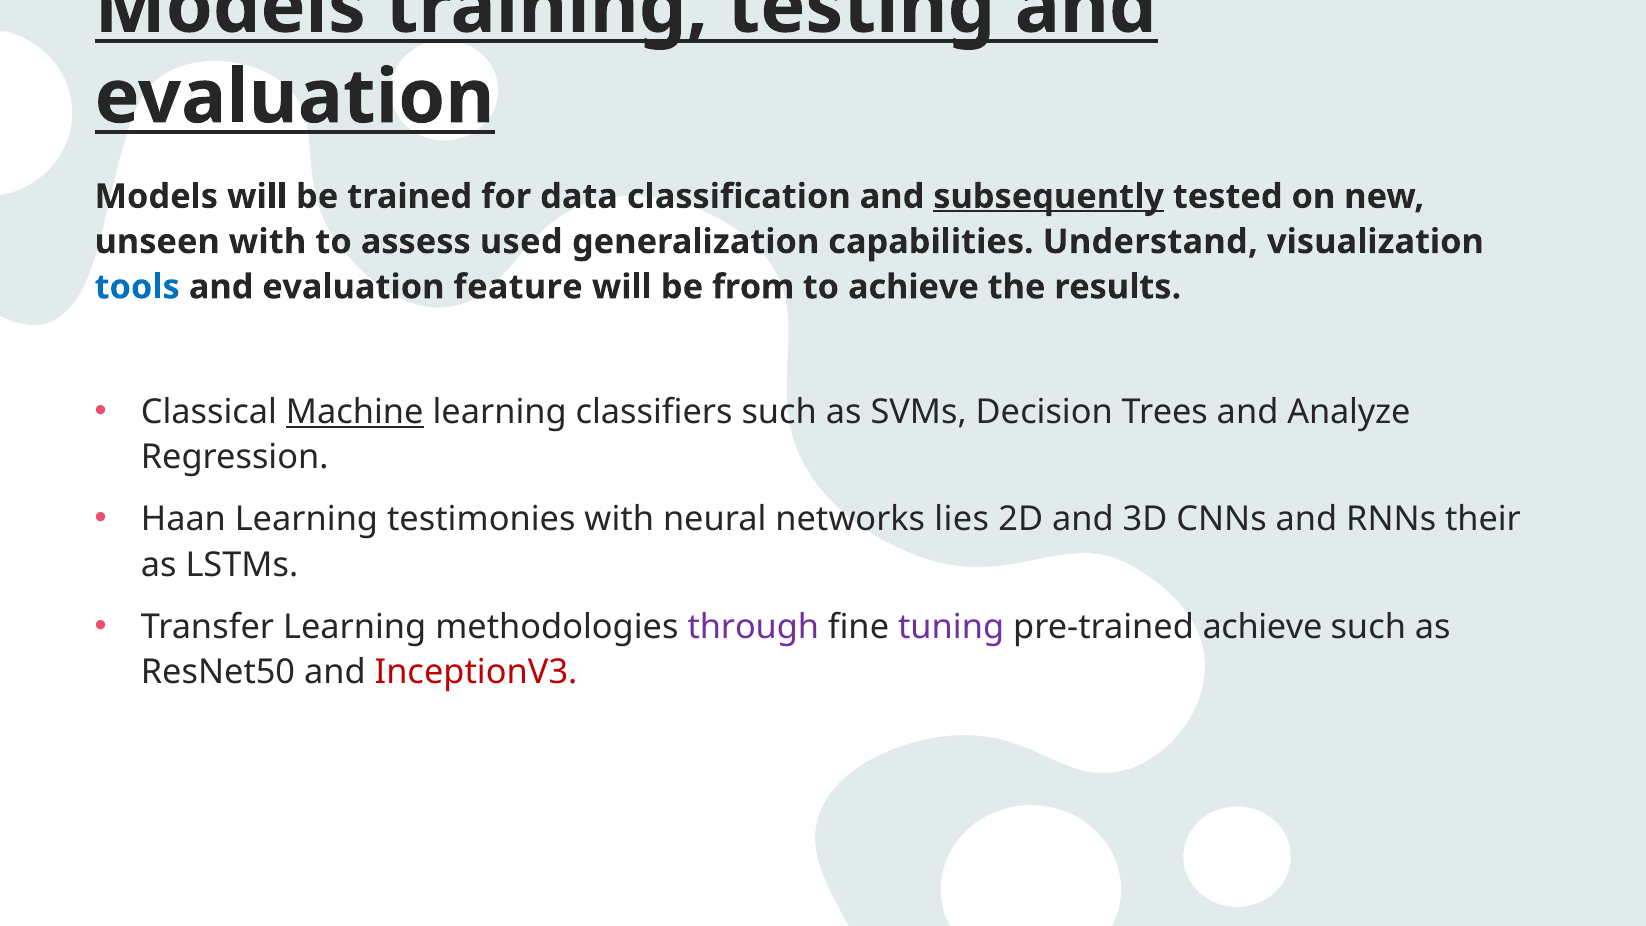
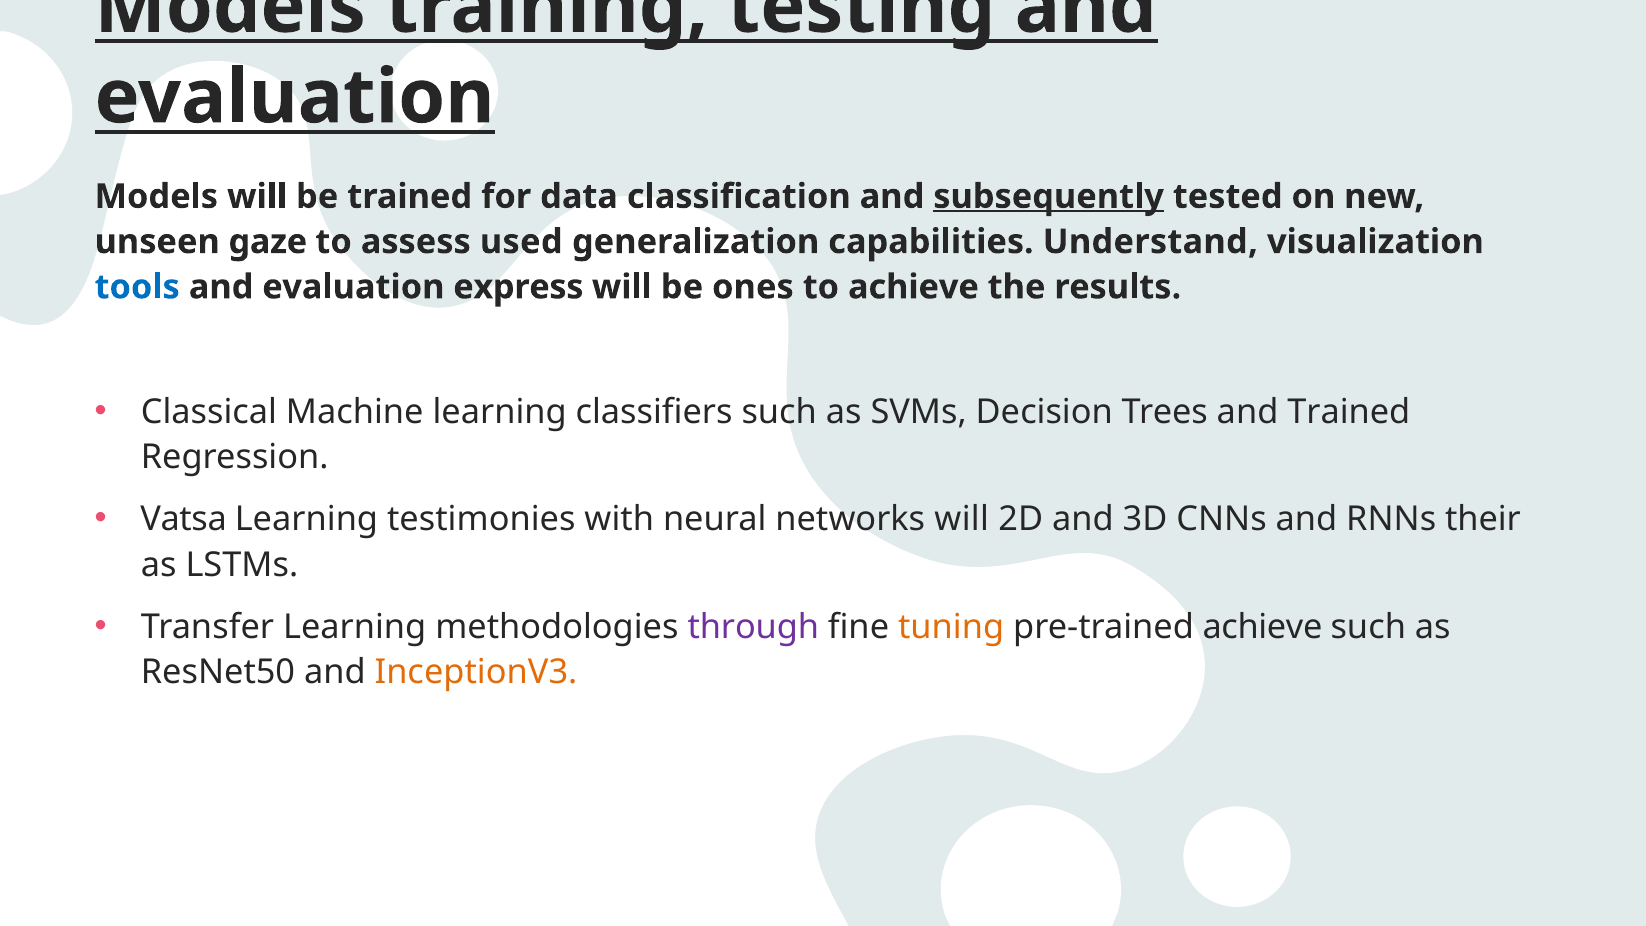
unseen with: with -> gaze
feature: feature -> express
from: from -> ones
Machine underline: present -> none
and Analyze: Analyze -> Trained
Haan: Haan -> Vatsa
networks lies: lies -> will
tuning colour: purple -> orange
InceptionV3 colour: red -> orange
